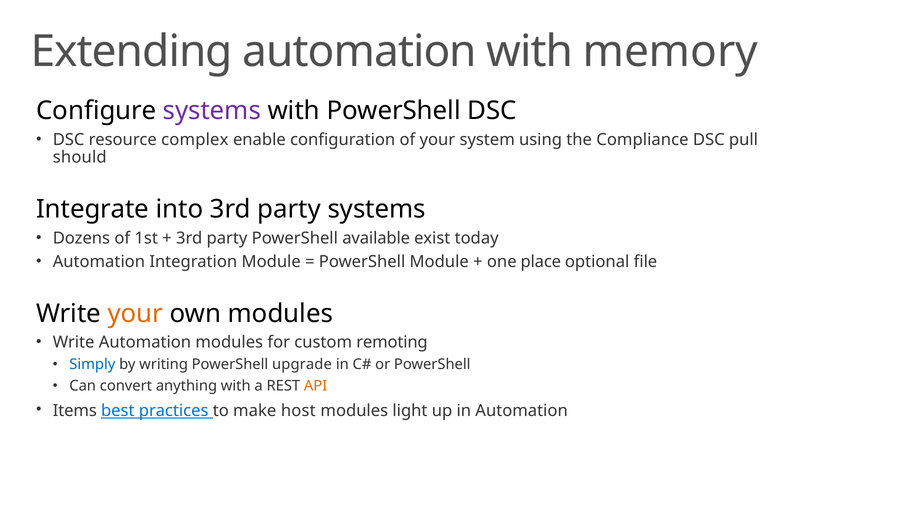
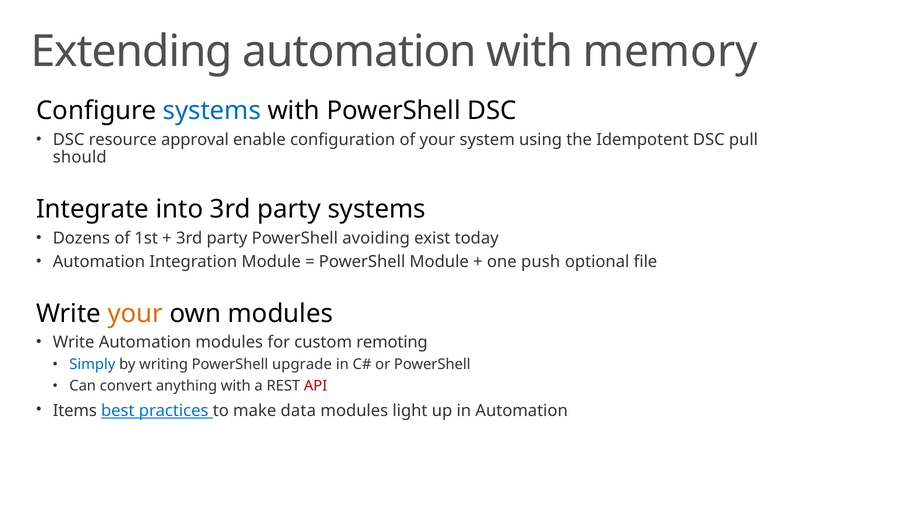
systems at (212, 111) colour: purple -> blue
complex: complex -> approval
Compliance: Compliance -> Idempotent
available: available -> avoiding
place: place -> push
API colour: orange -> red
host: host -> data
